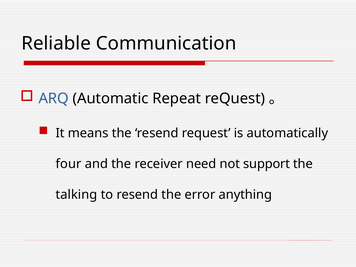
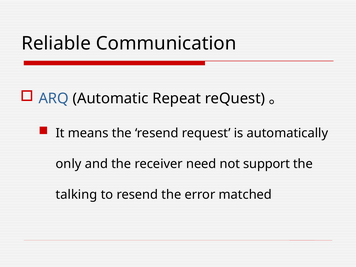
four: four -> only
anything: anything -> matched
